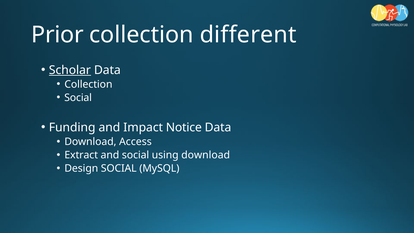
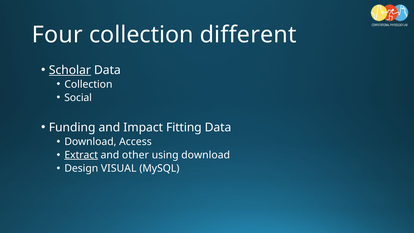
Prior: Prior -> Four
Notice: Notice -> Fitting
Extract underline: none -> present
and social: social -> other
Design SOCIAL: SOCIAL -> VISUAL
